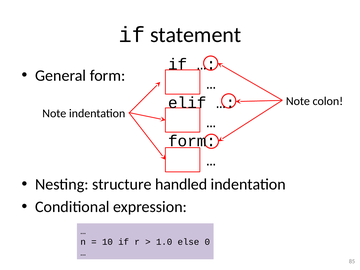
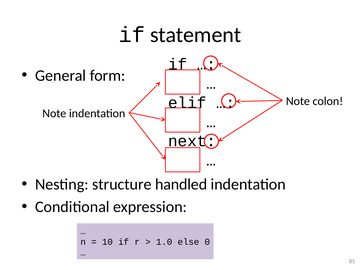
form at (192, 141): form -> next
